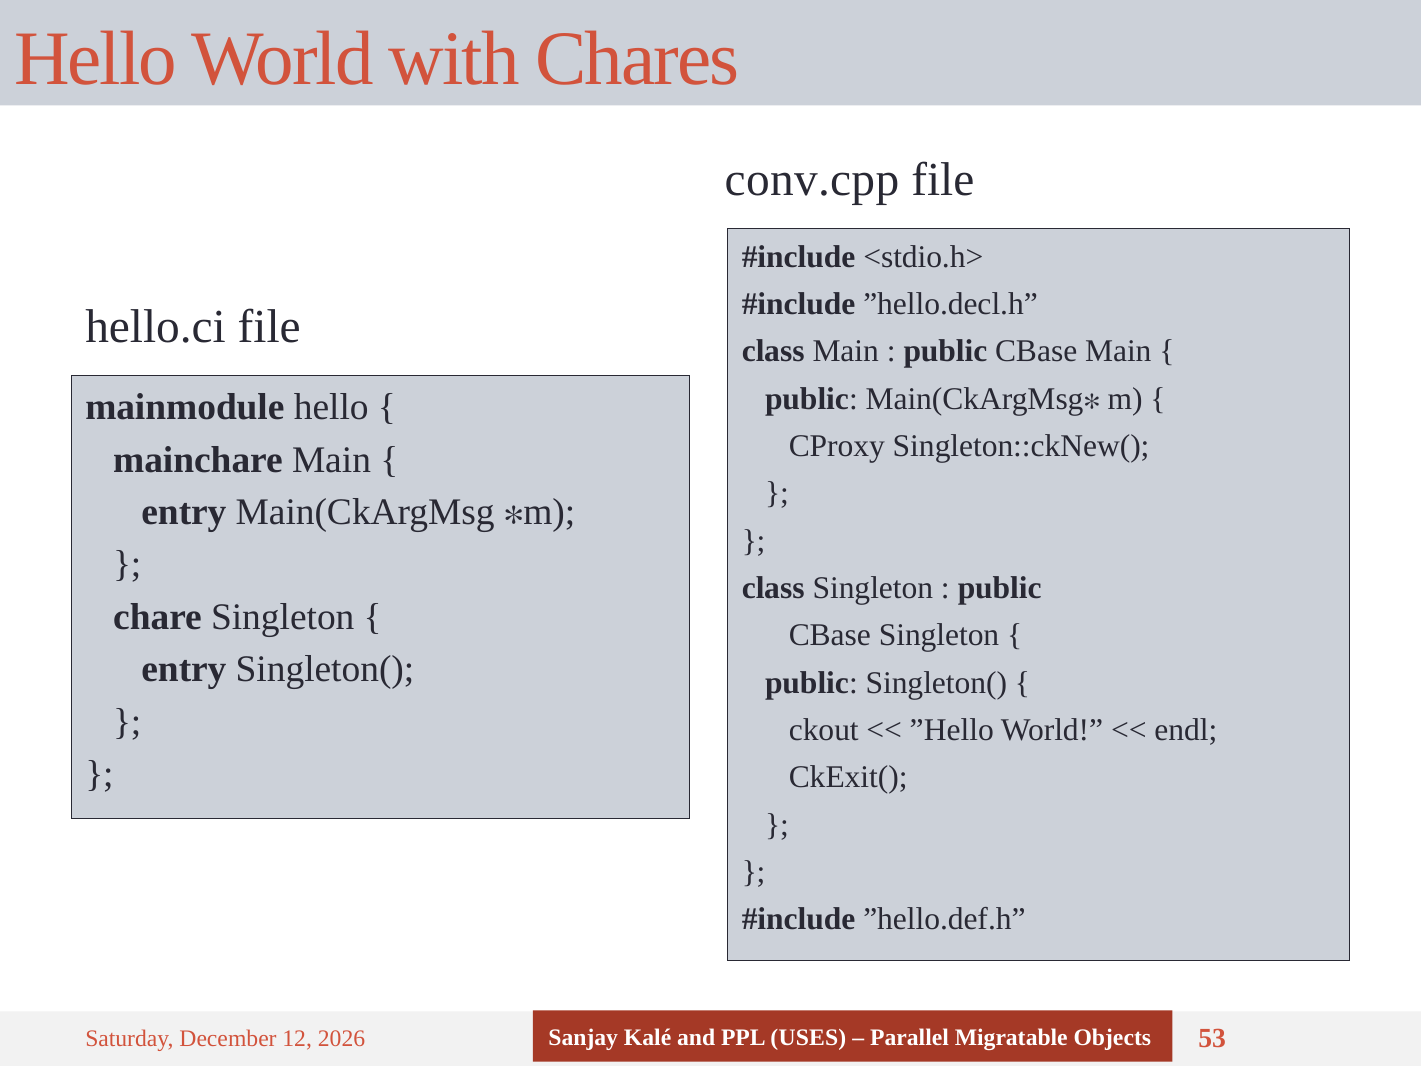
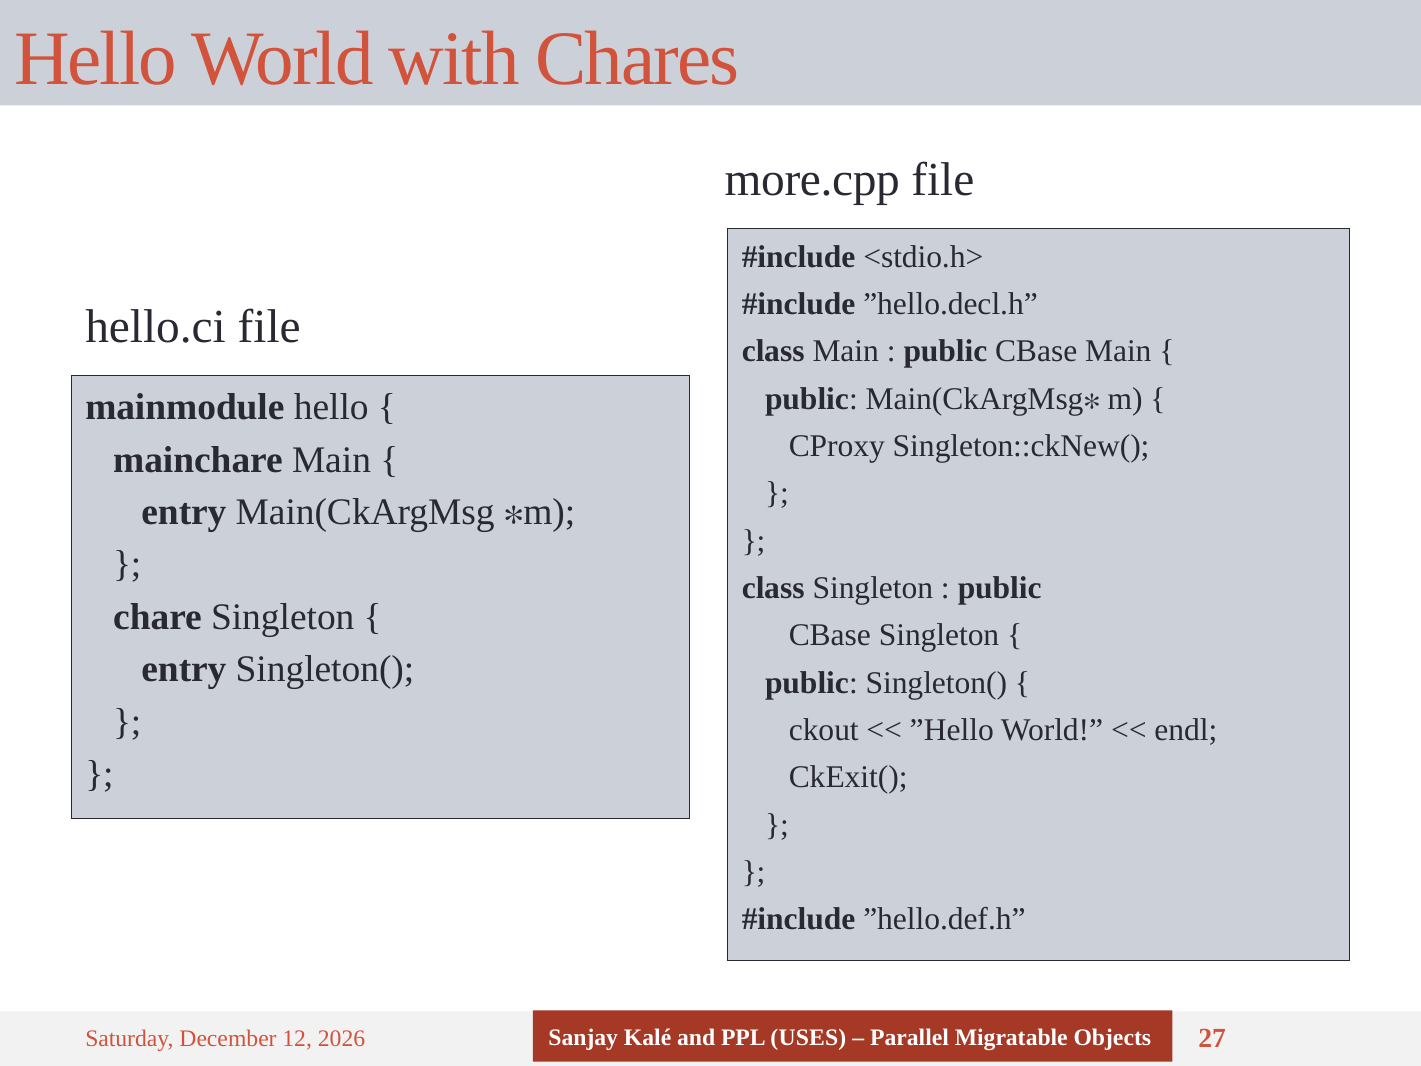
conv.cpp: conv.cpp -> more.cpp
53: 53 -> 27
